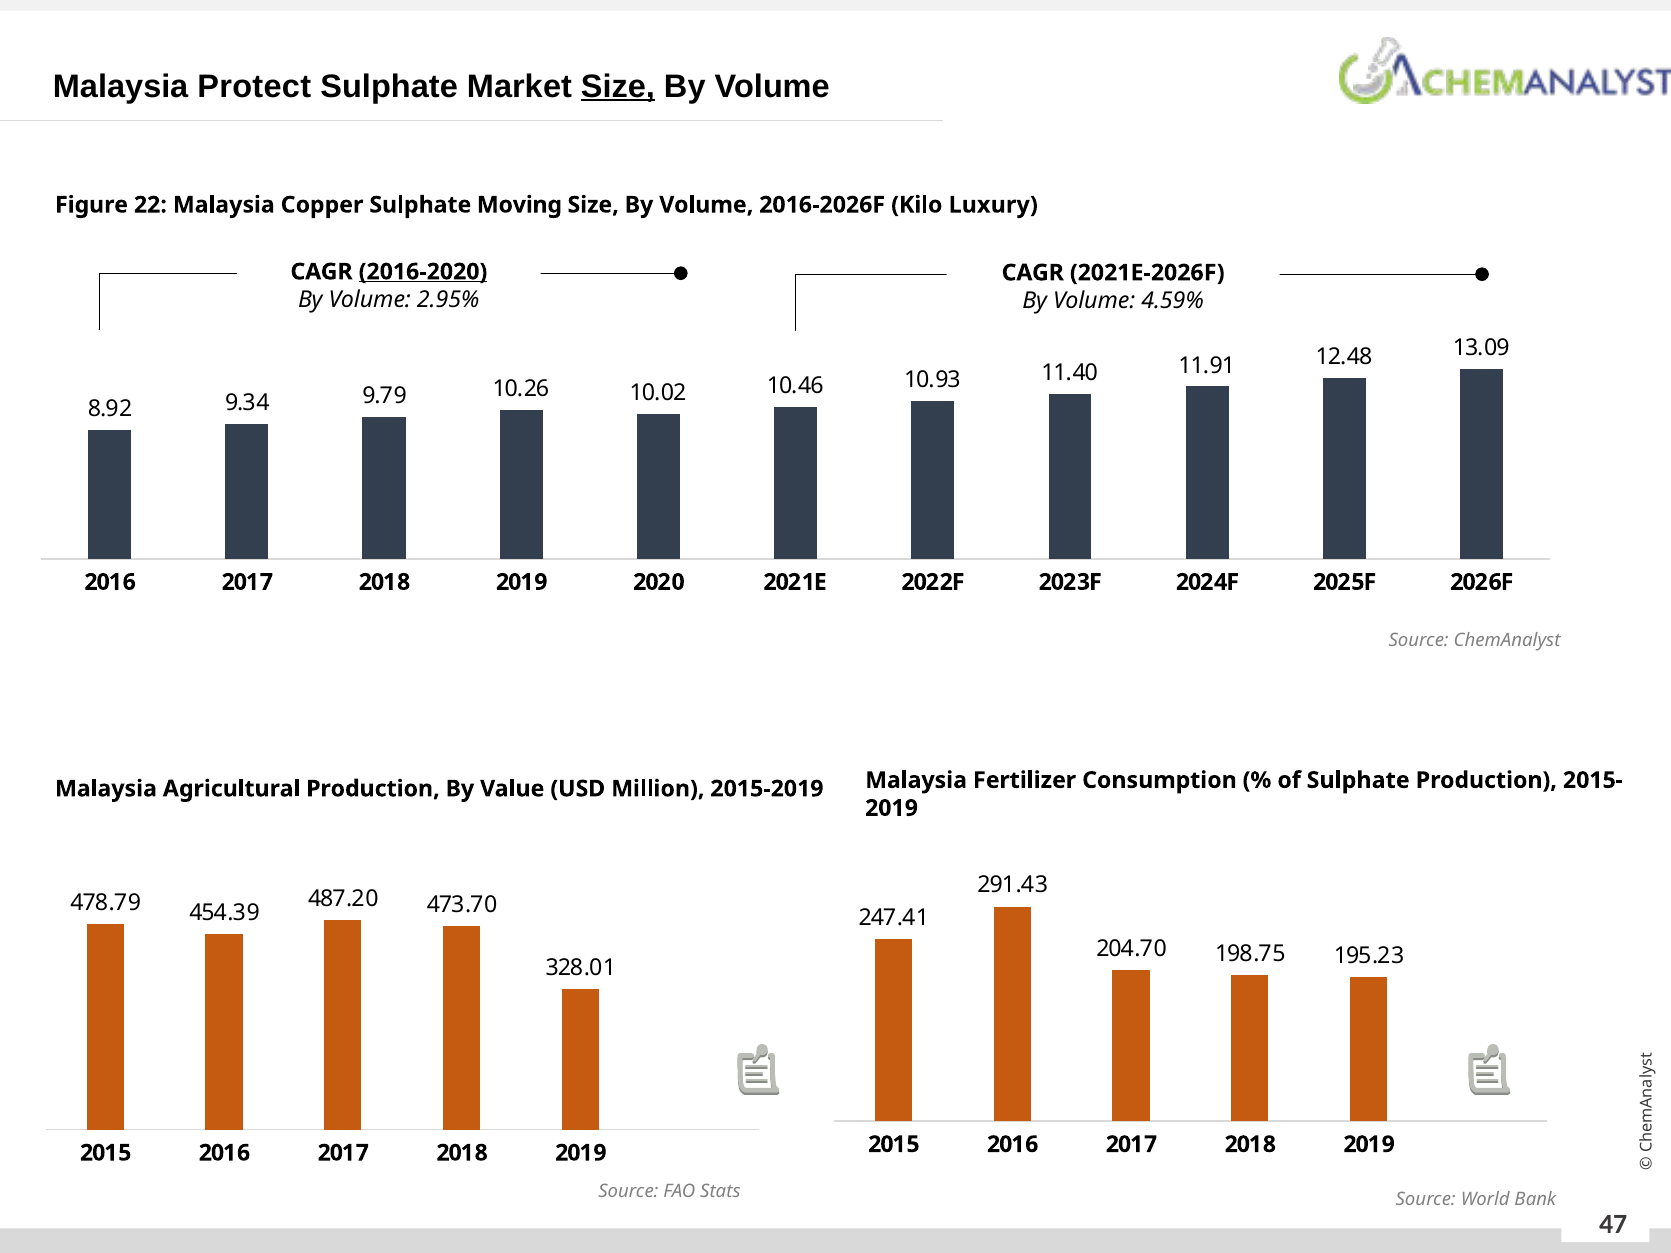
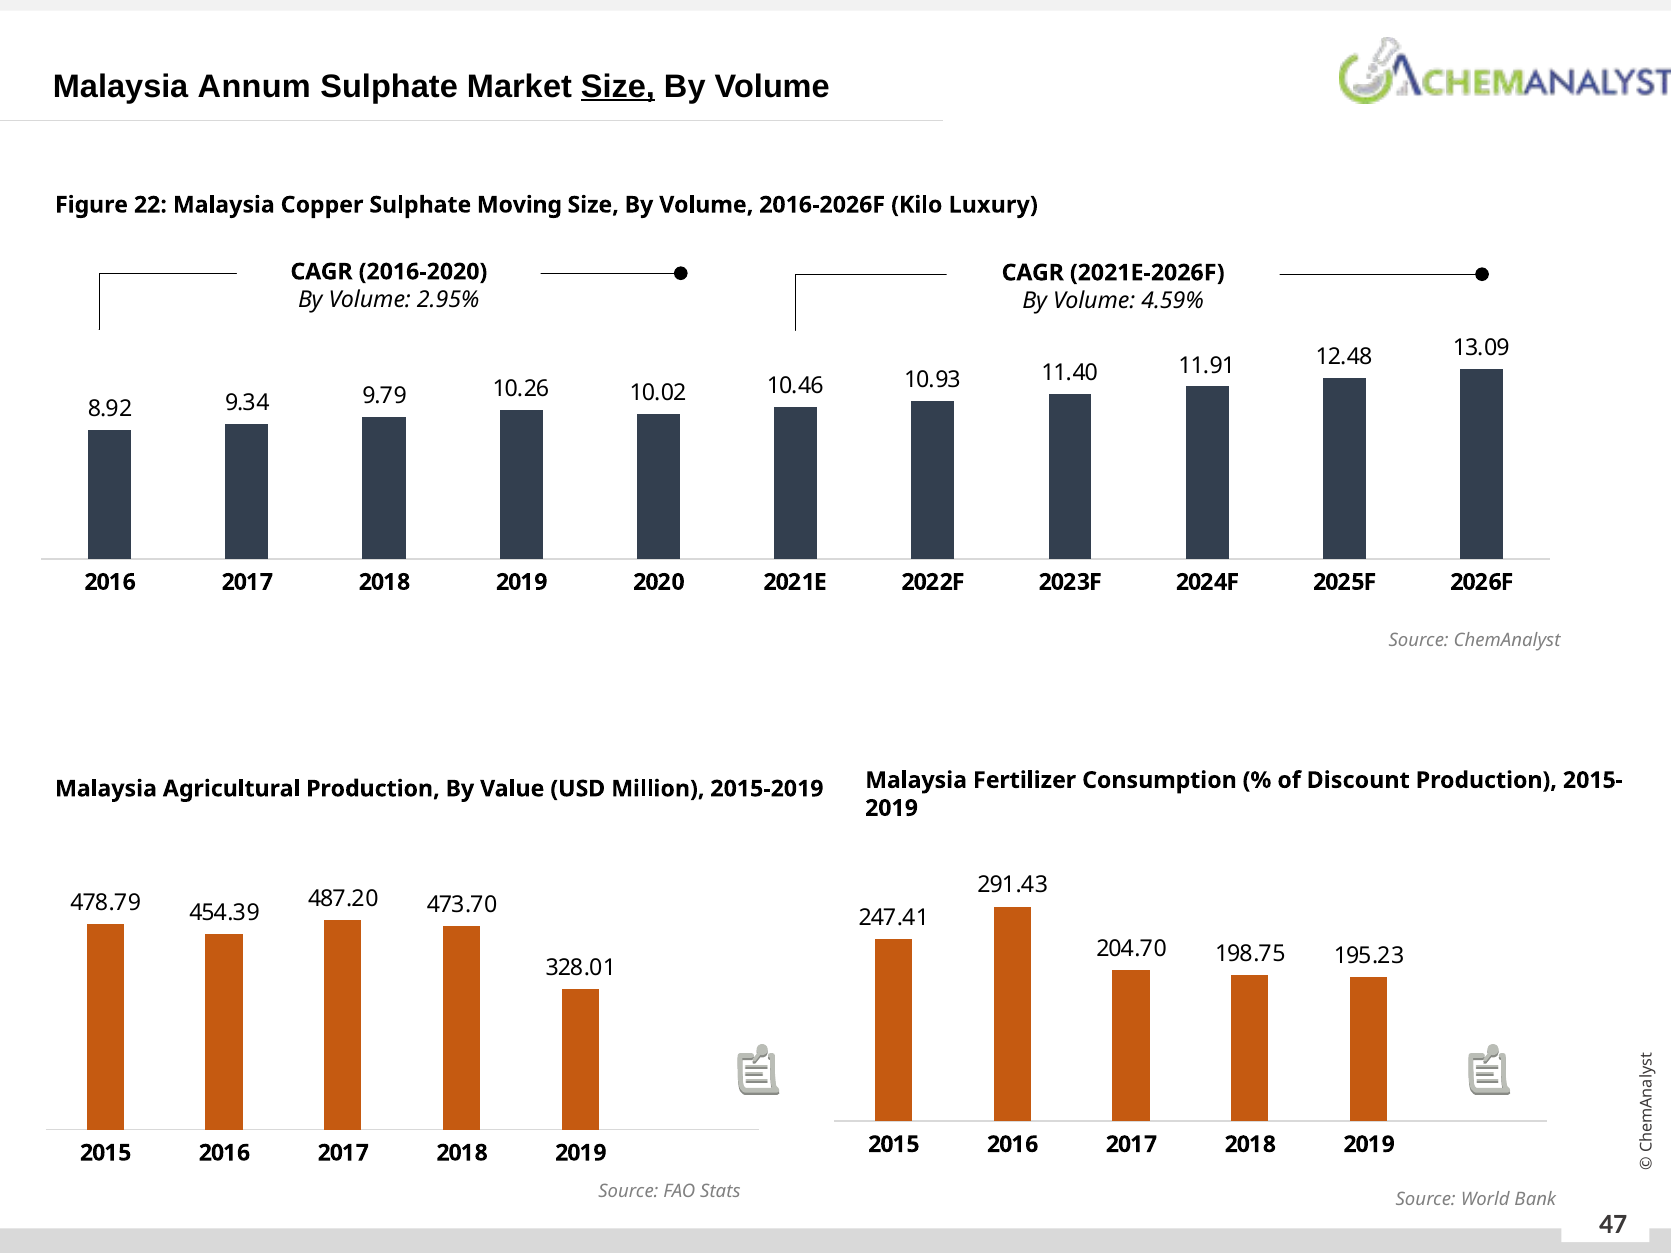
Protect: Protect -> Annum
2016-2020 underline: present -> none
of Sulphate: Sulphate -> Discount
